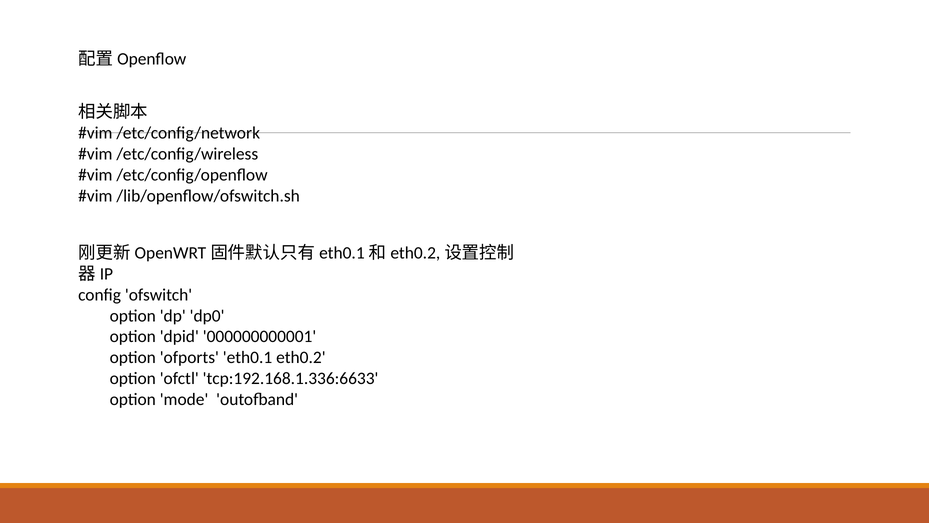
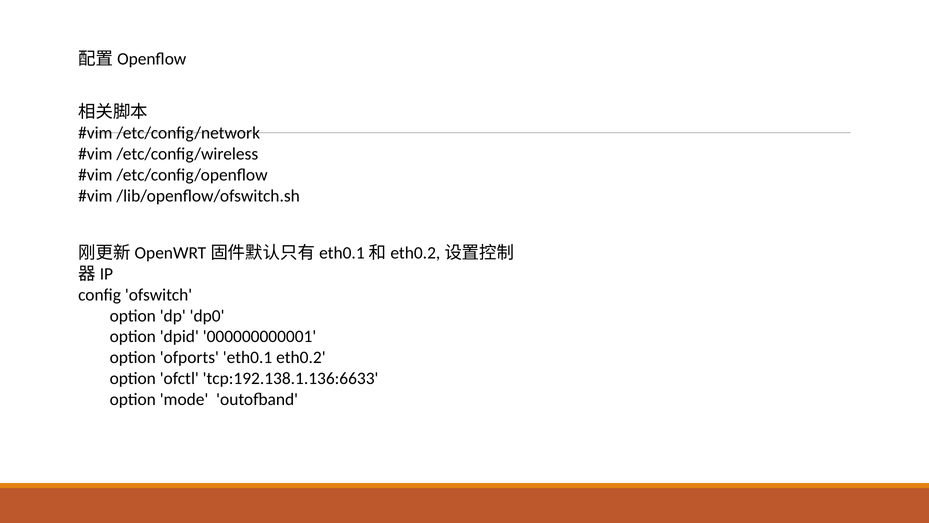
tcp:192.168.1.336:6633: tcp:192.168.1.336:6633 -> tcp:192.138.1.136:6633
